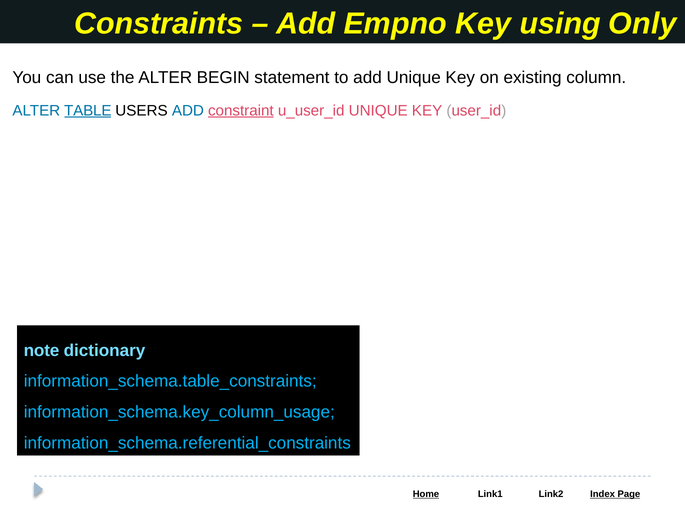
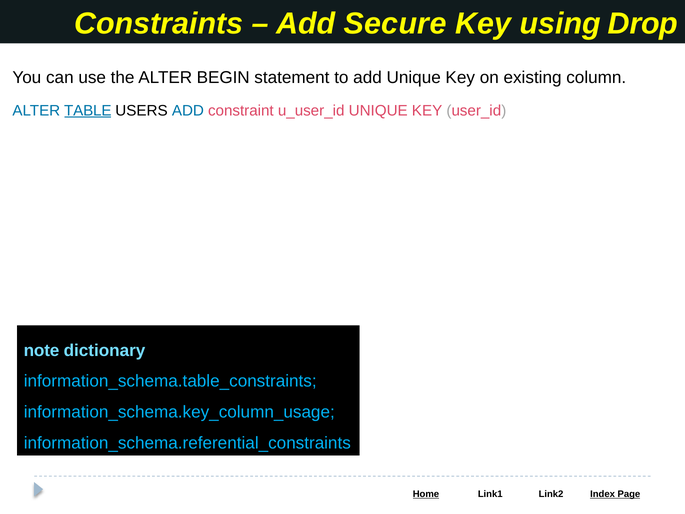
Empno: Empno -> Secure
Only: Only -> Drop
constraint underline: present -> none
